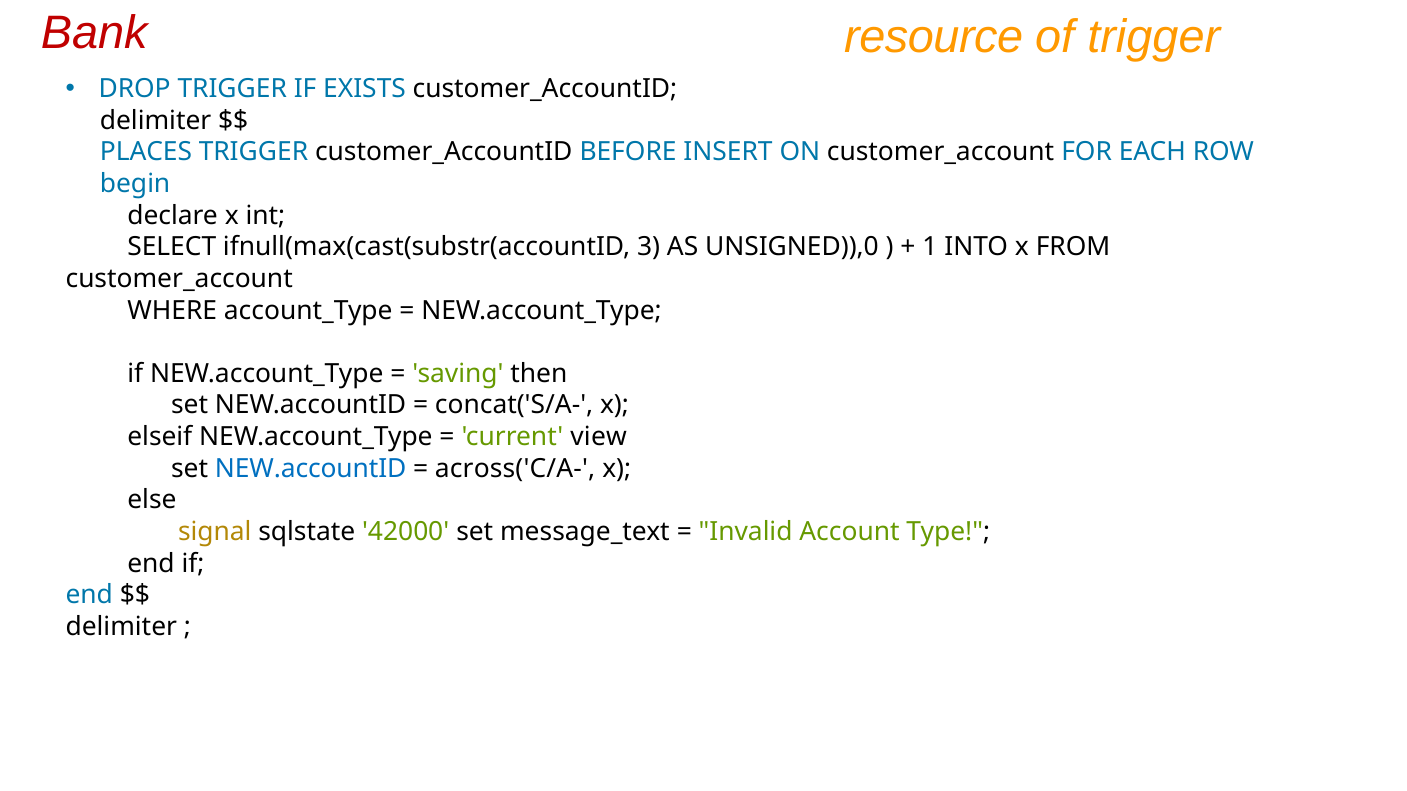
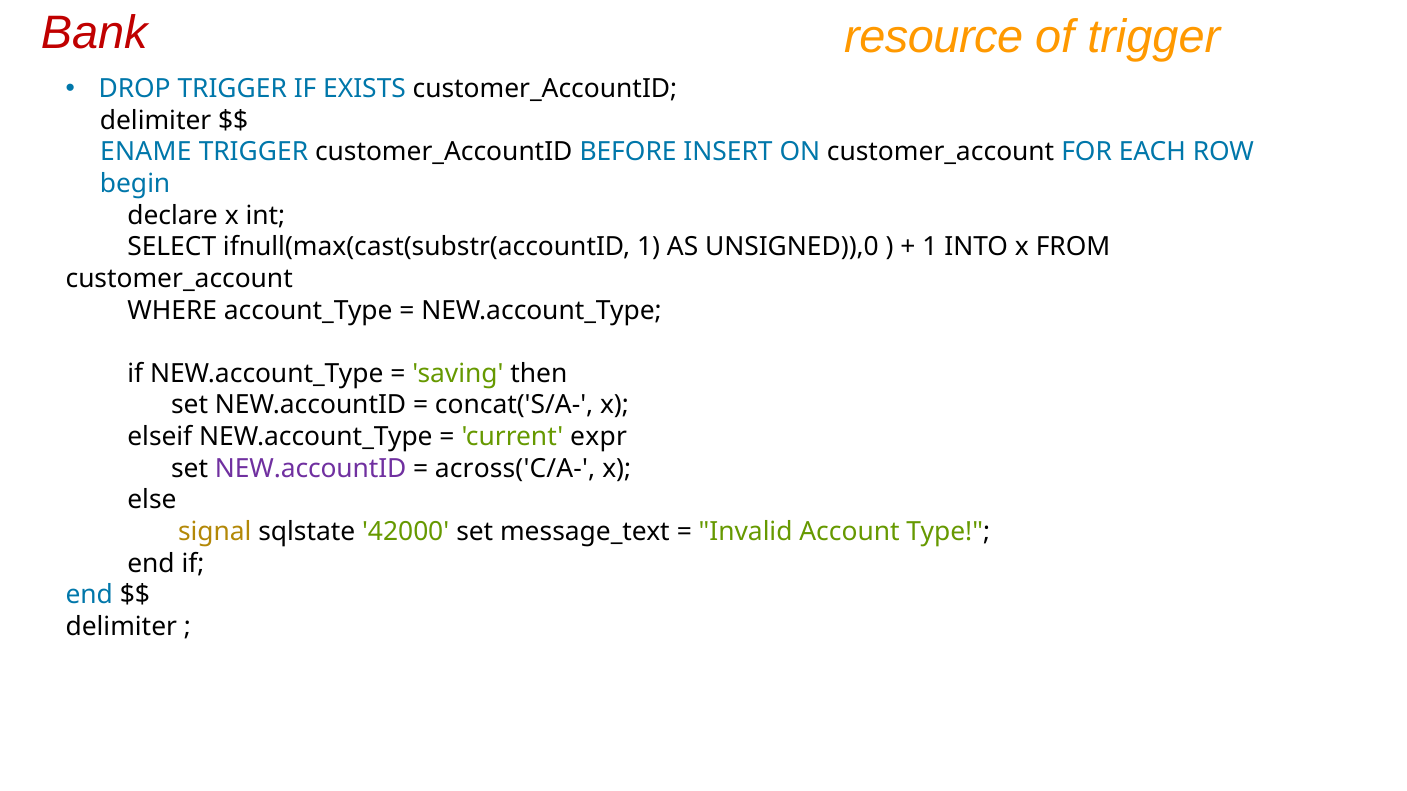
PLACES: PLACES -> ENAME
ifnull(max(cast(substr(accountID 3: 3 -> 1
view: view -> expr
NEW.accountID at (311, 469) colour: blue -> purple
